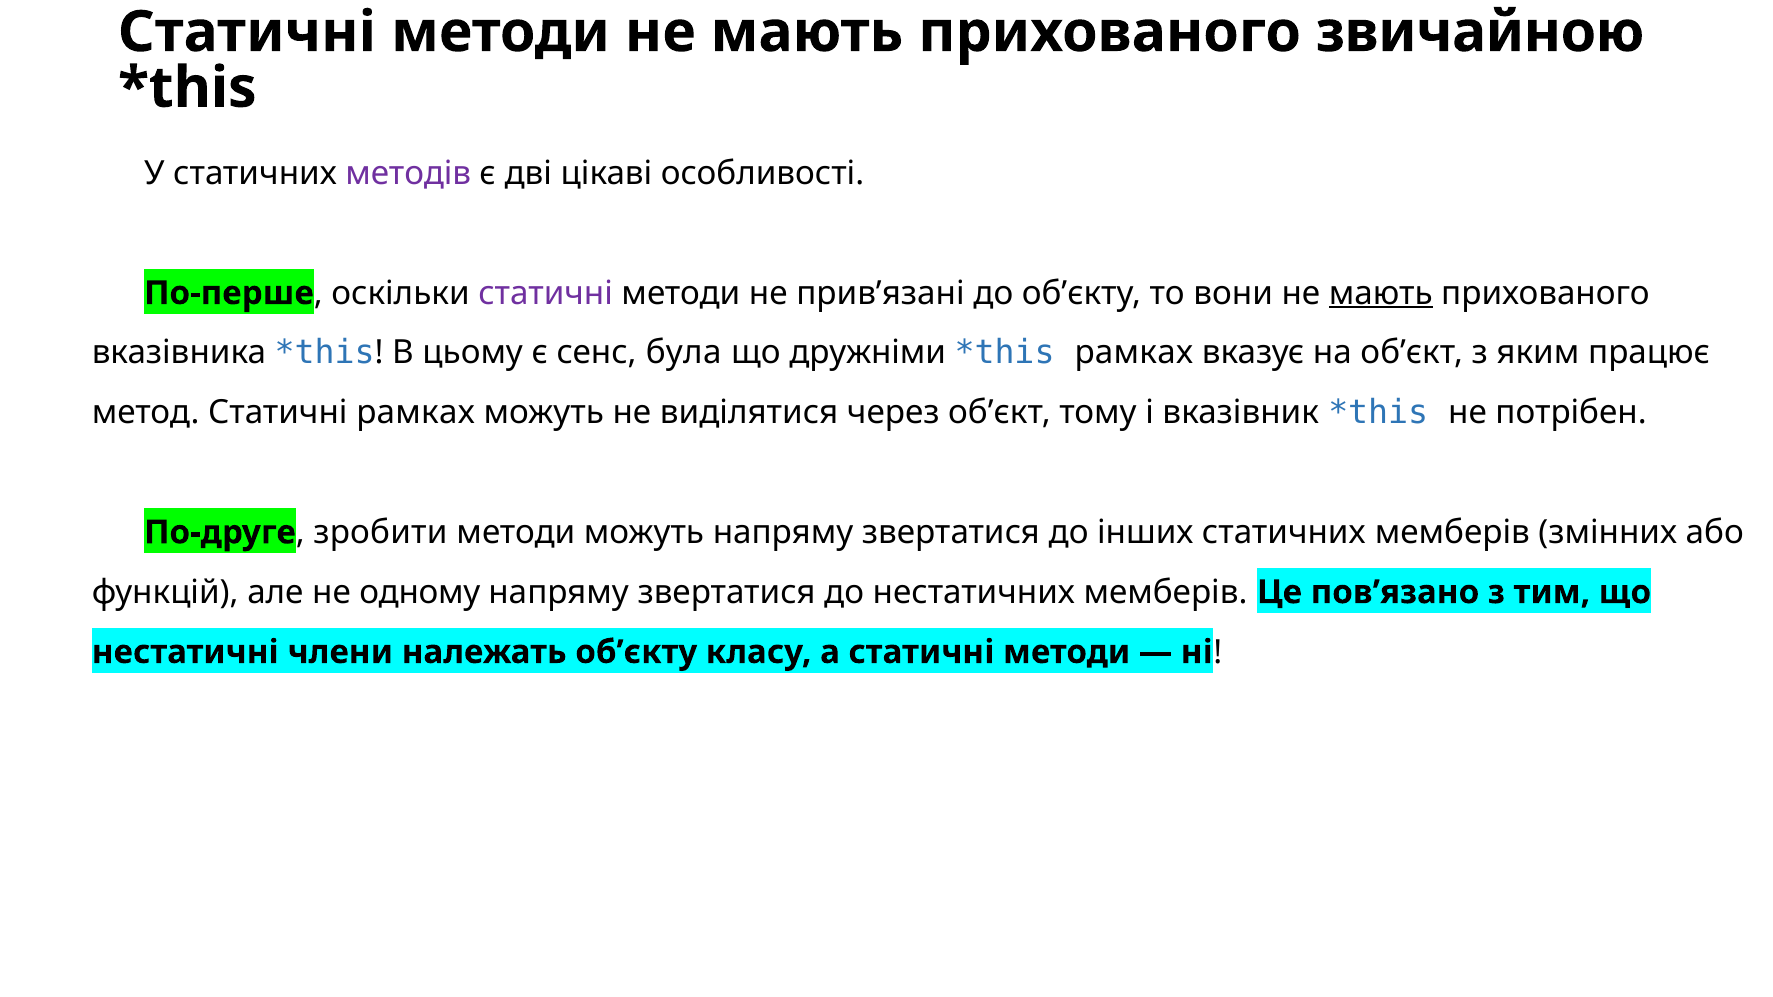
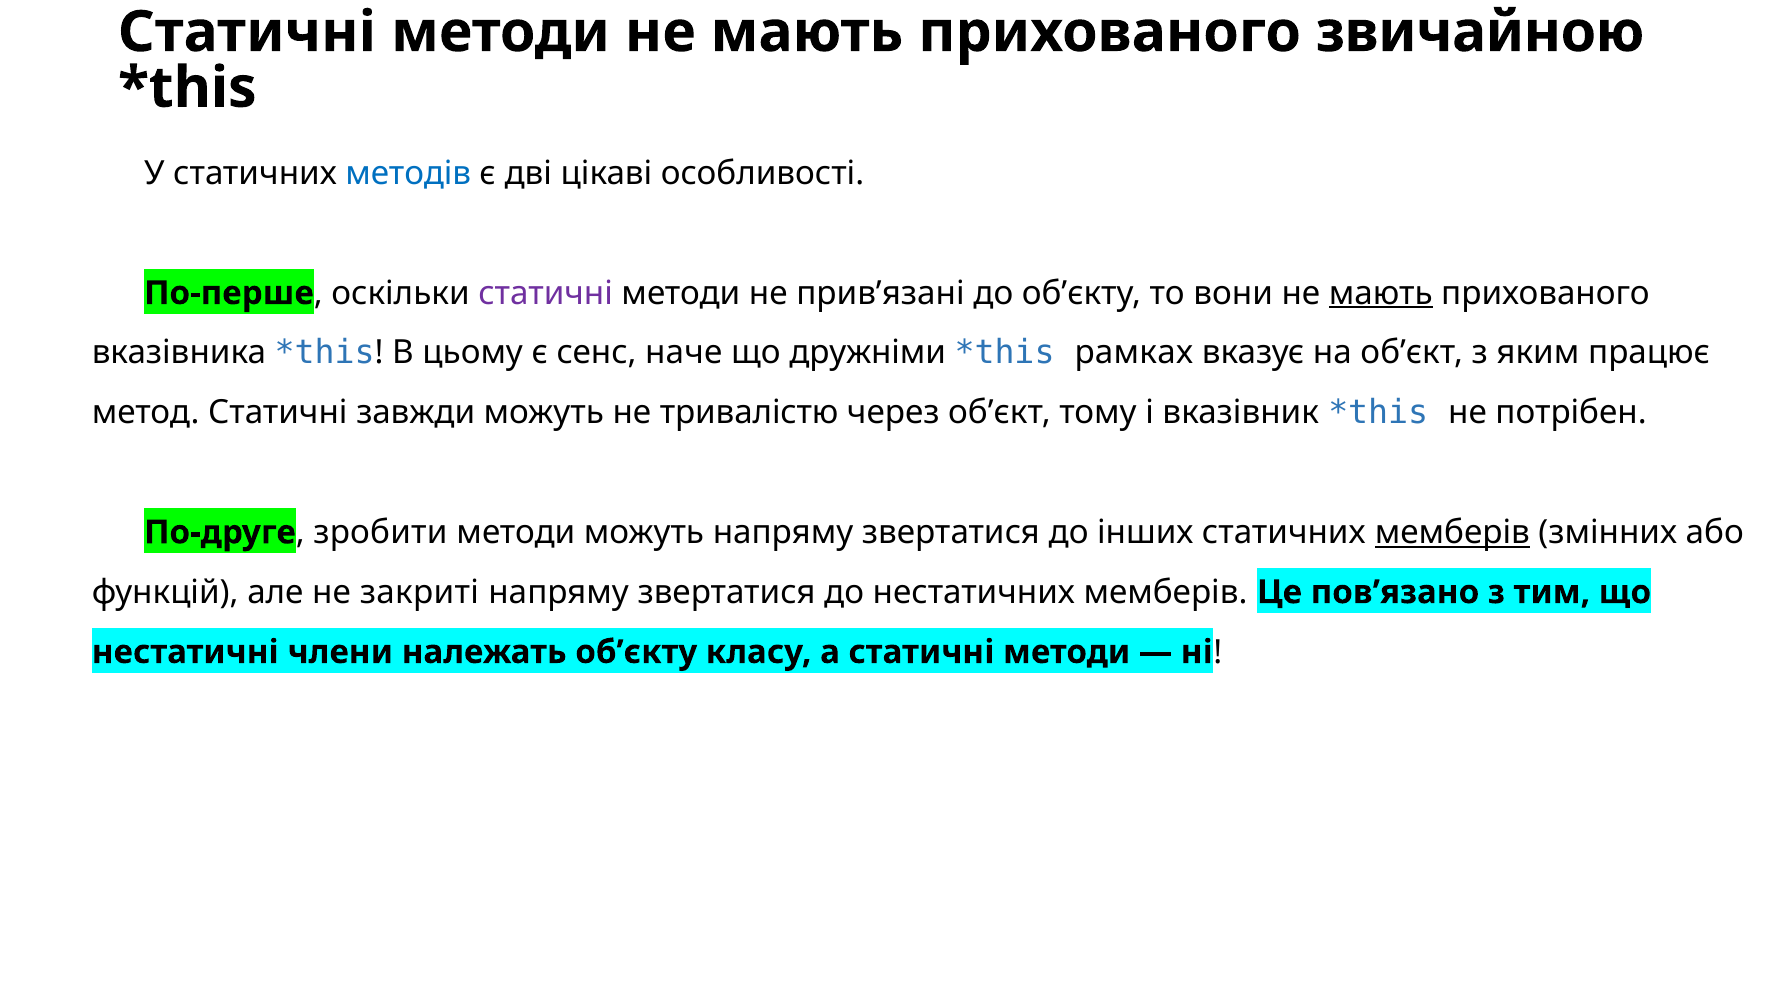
методів colour: purple -> blue
була: була -> наче
Статичні рамках: рамках -> завжди
виділятися: виділятися -> тривалістю
мемберів at (1452, 533) underline: none -> present
одному: одному -> закриті
